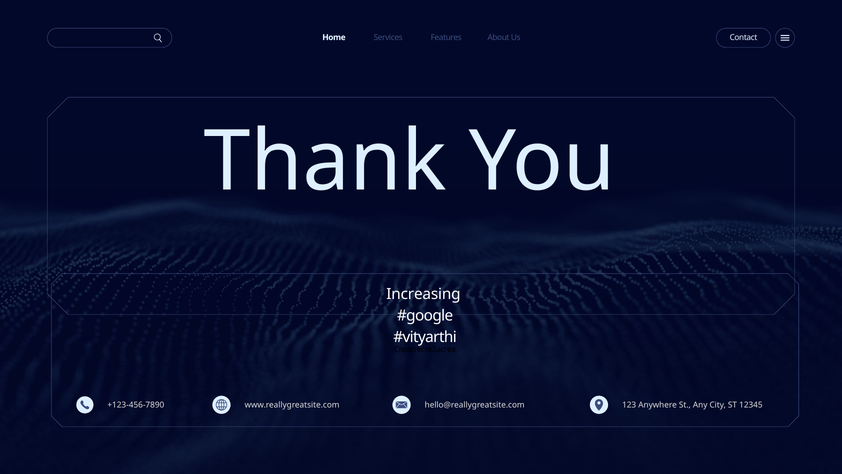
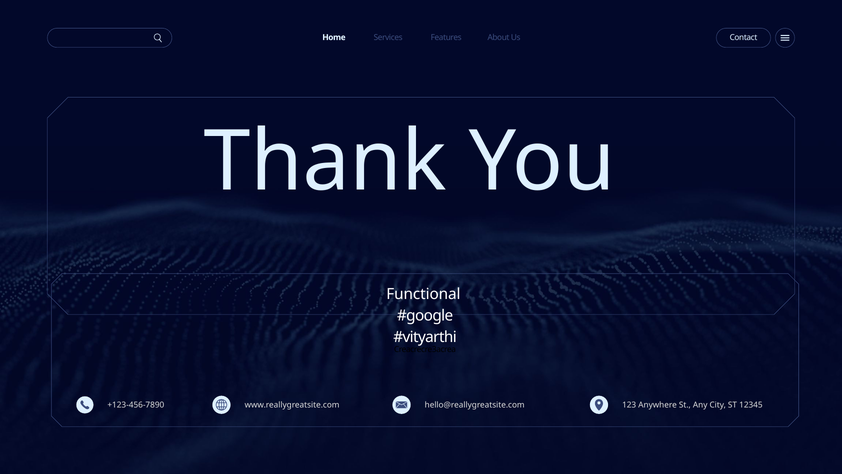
Increasing: Increasing -> Functional
